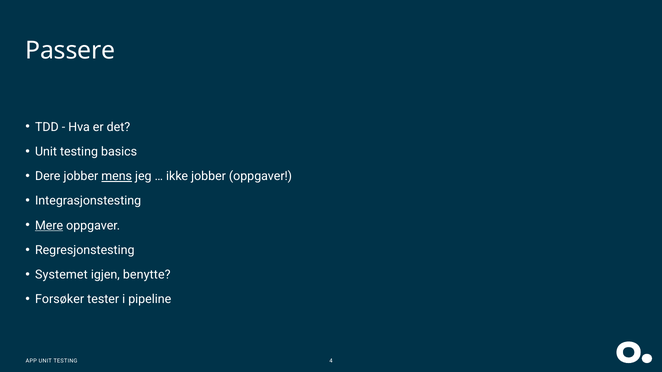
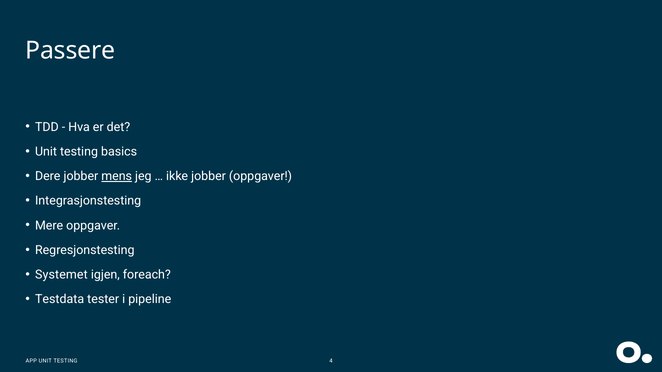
Mere underline: present -> none
benytte: benytte -> foreach
Forsøker: Forsøker -> Testdata
